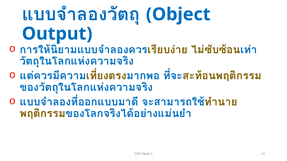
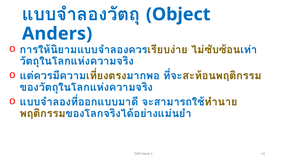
Output: Output -> Anders
